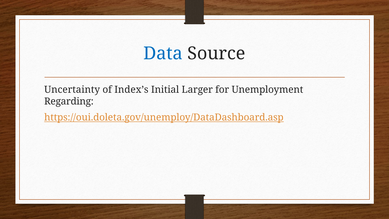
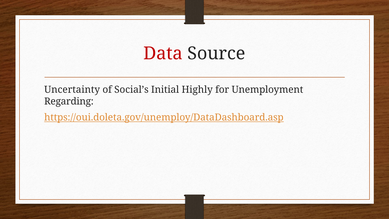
Data colour: blue -> red
Index’s: Index’s -> Social’s
Larger: Larger -> Highly
